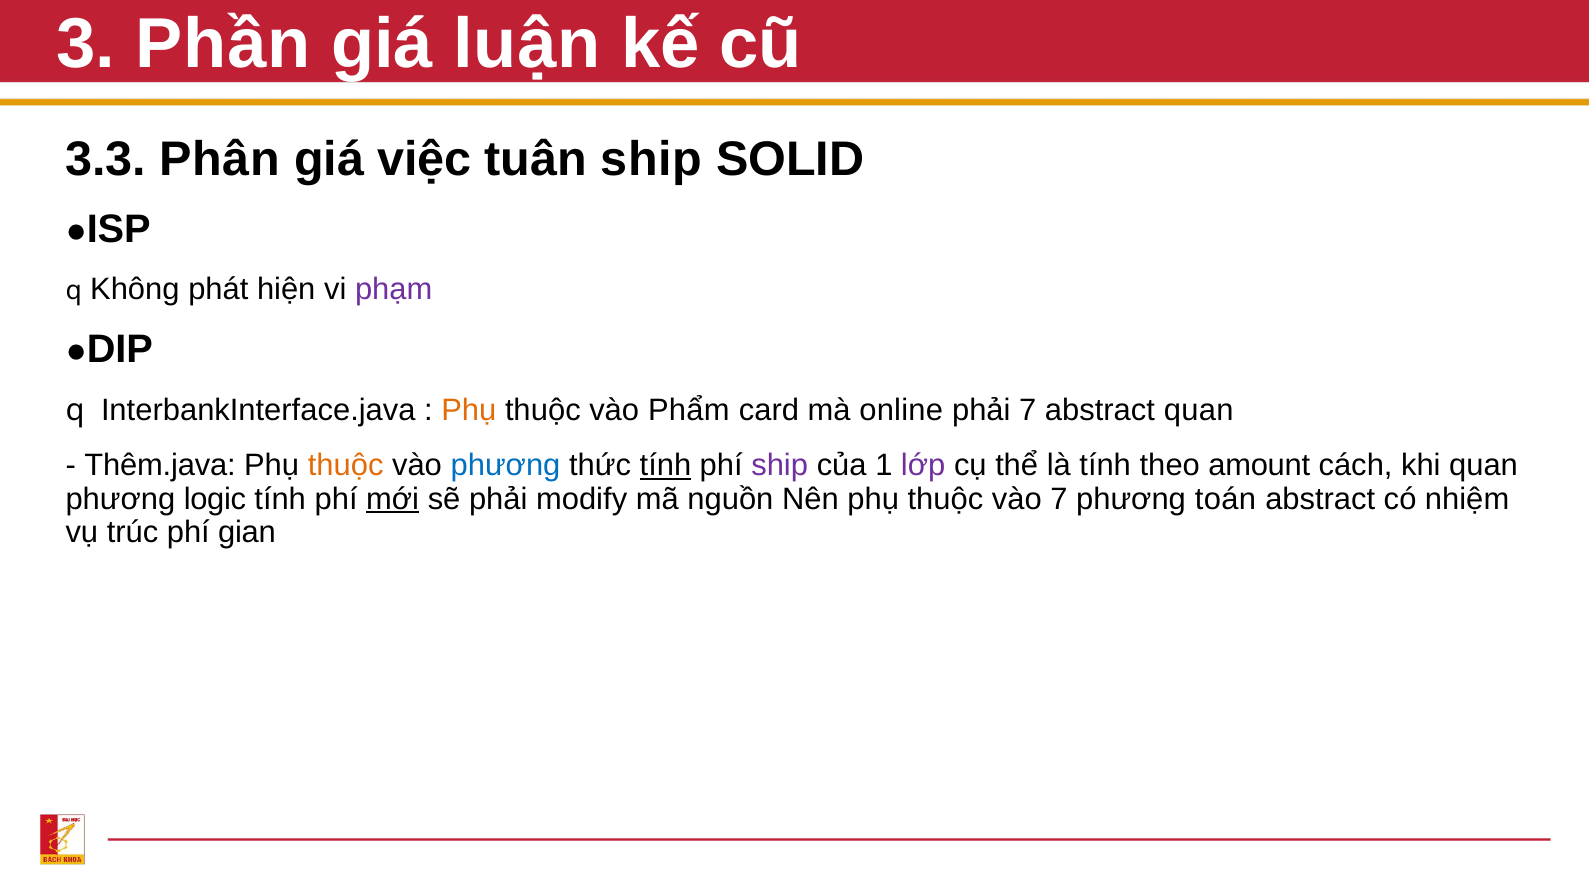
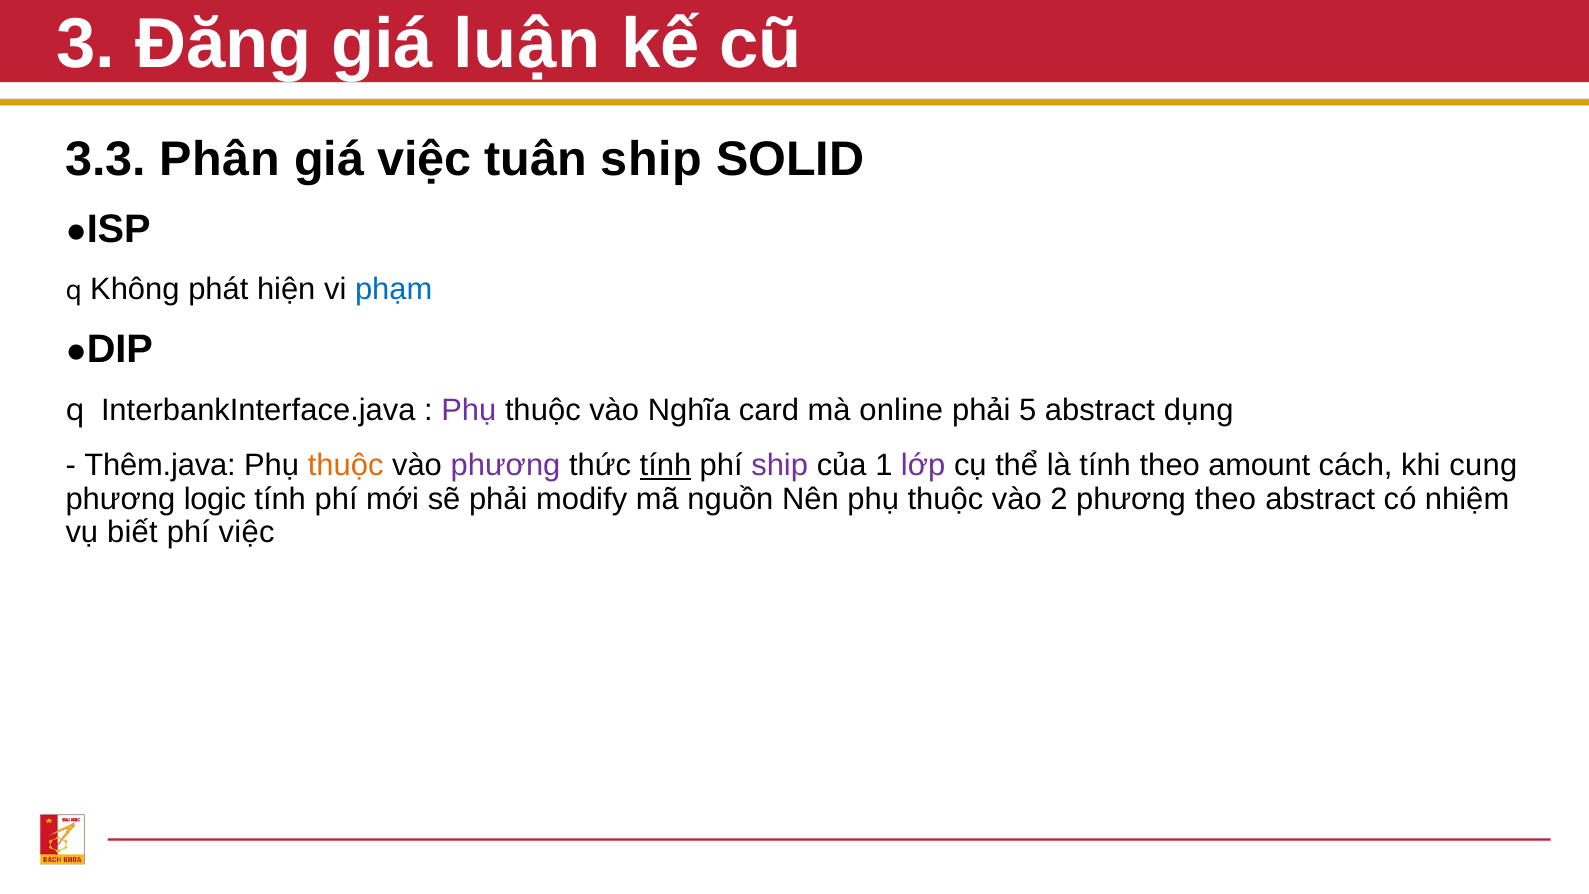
Phần: Phần -> Đăng
phạm colour: purple -> blue
Phụ at (469, 410) colour: orange -> purple
Phẩm: Phẩm -> Nghĩa
phải 7: 7 -> 5
abstract quan: quan -> dụng
phương at (506, 466) colour: blue -> purple
khi quan: quan -> cung
mới underline: present -> none
vào 7: 7 -> 2
phương toán: toán -> theo
trúc: trúc -> biết
phí gian: gian -> việc
